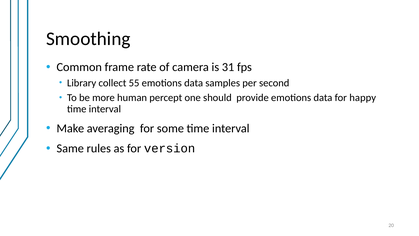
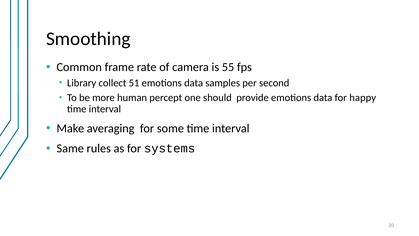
31: 31 -> 55
55: 55 -> 51
version: version -> systems
